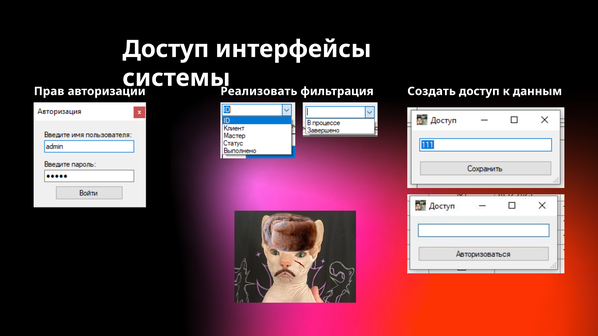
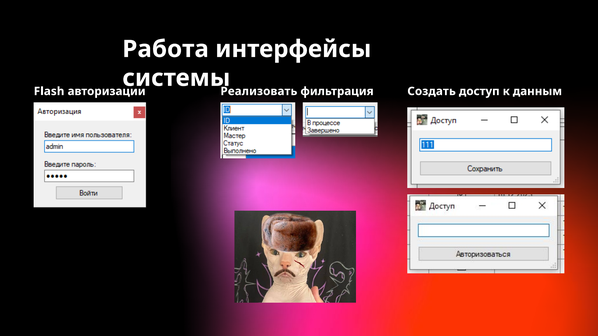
Доступ at (166, 49): Доступ -> Работа
Прав: Прав -> Flash
